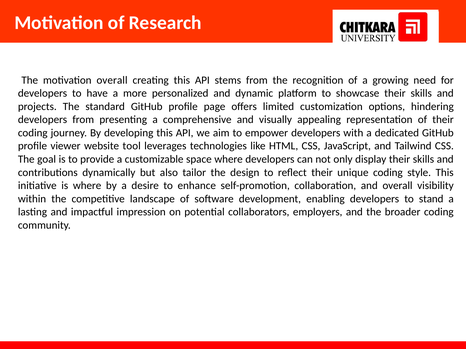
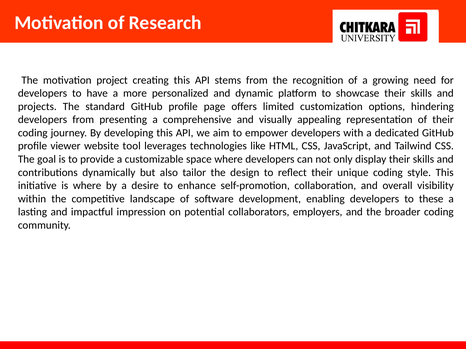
motivation overall: overall -> project
stand: stand -> these
